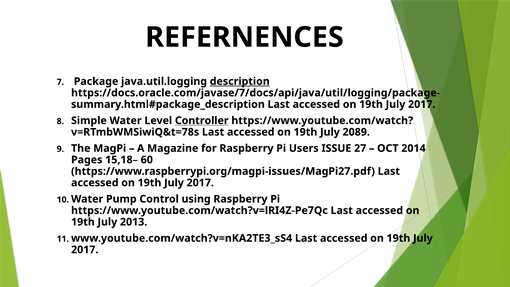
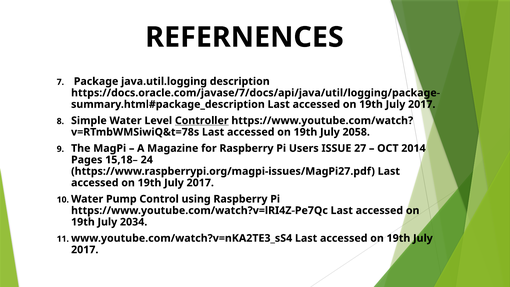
description underline: present -> none
2089: 2089 -> 2058
60: 60 -> 24
2013: 2013 -> 2034
